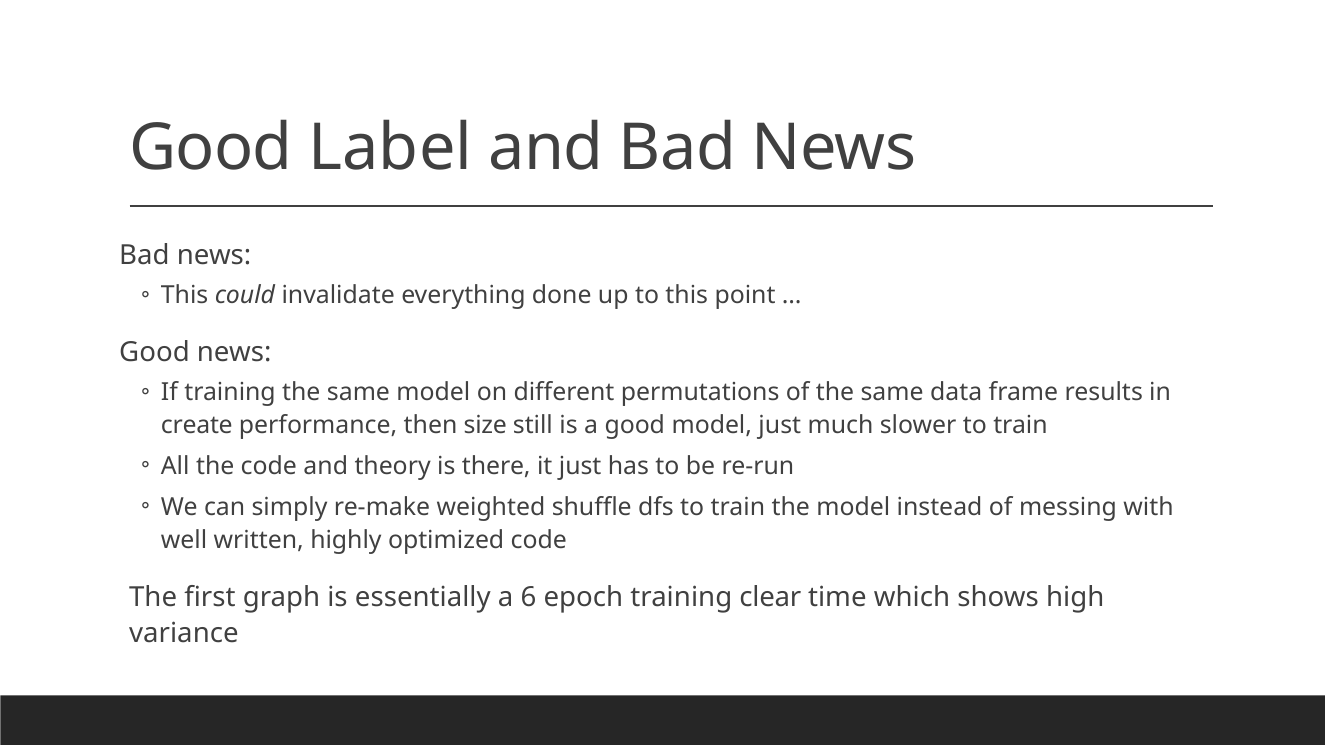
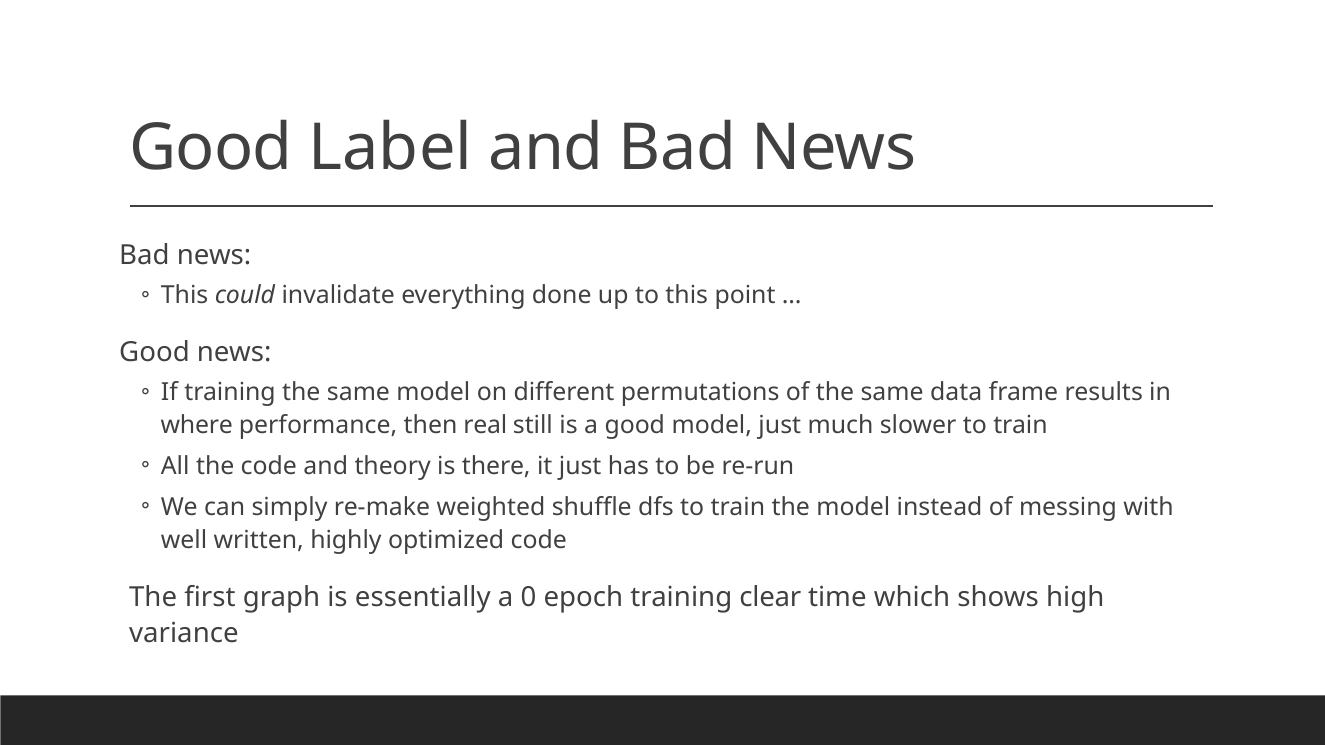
create: create -> where
size: size -> real
6: 6 -> 0
